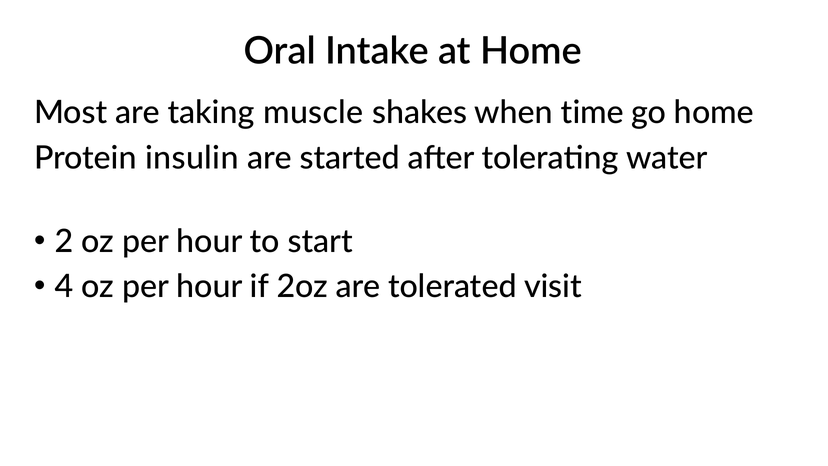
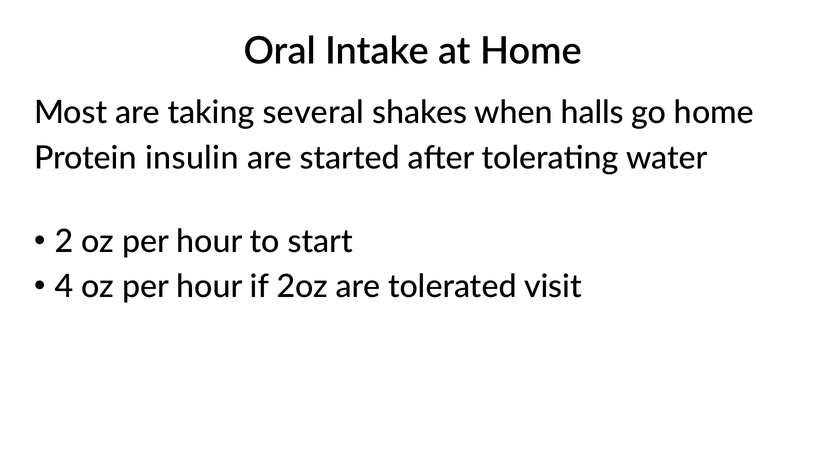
muscle: muscle -> several
time: time -> halls
